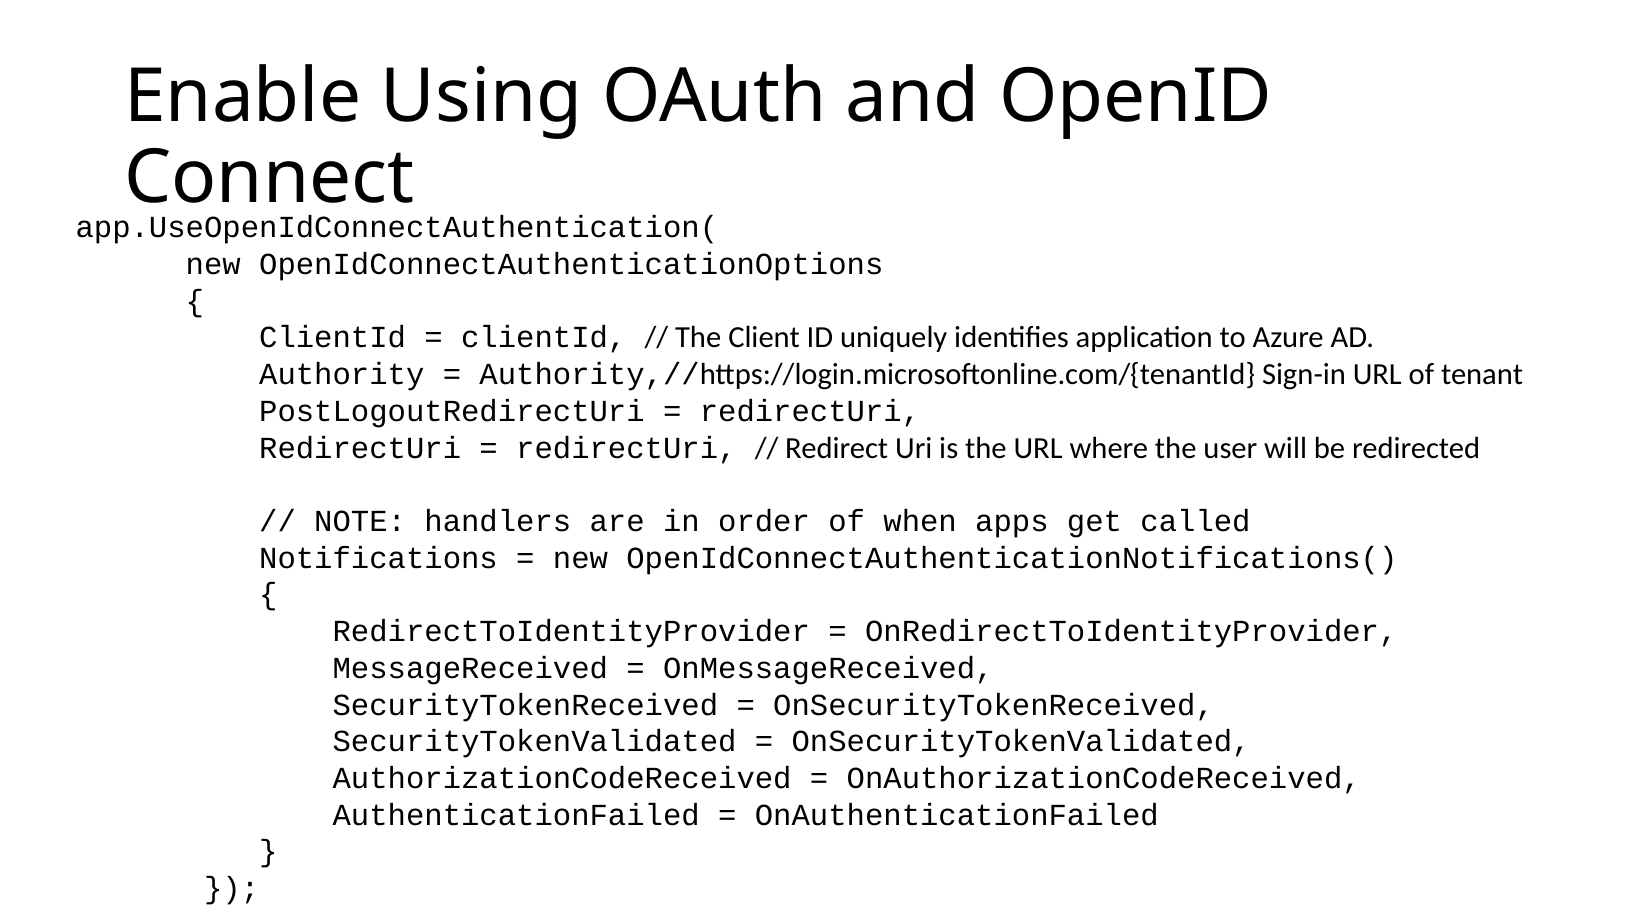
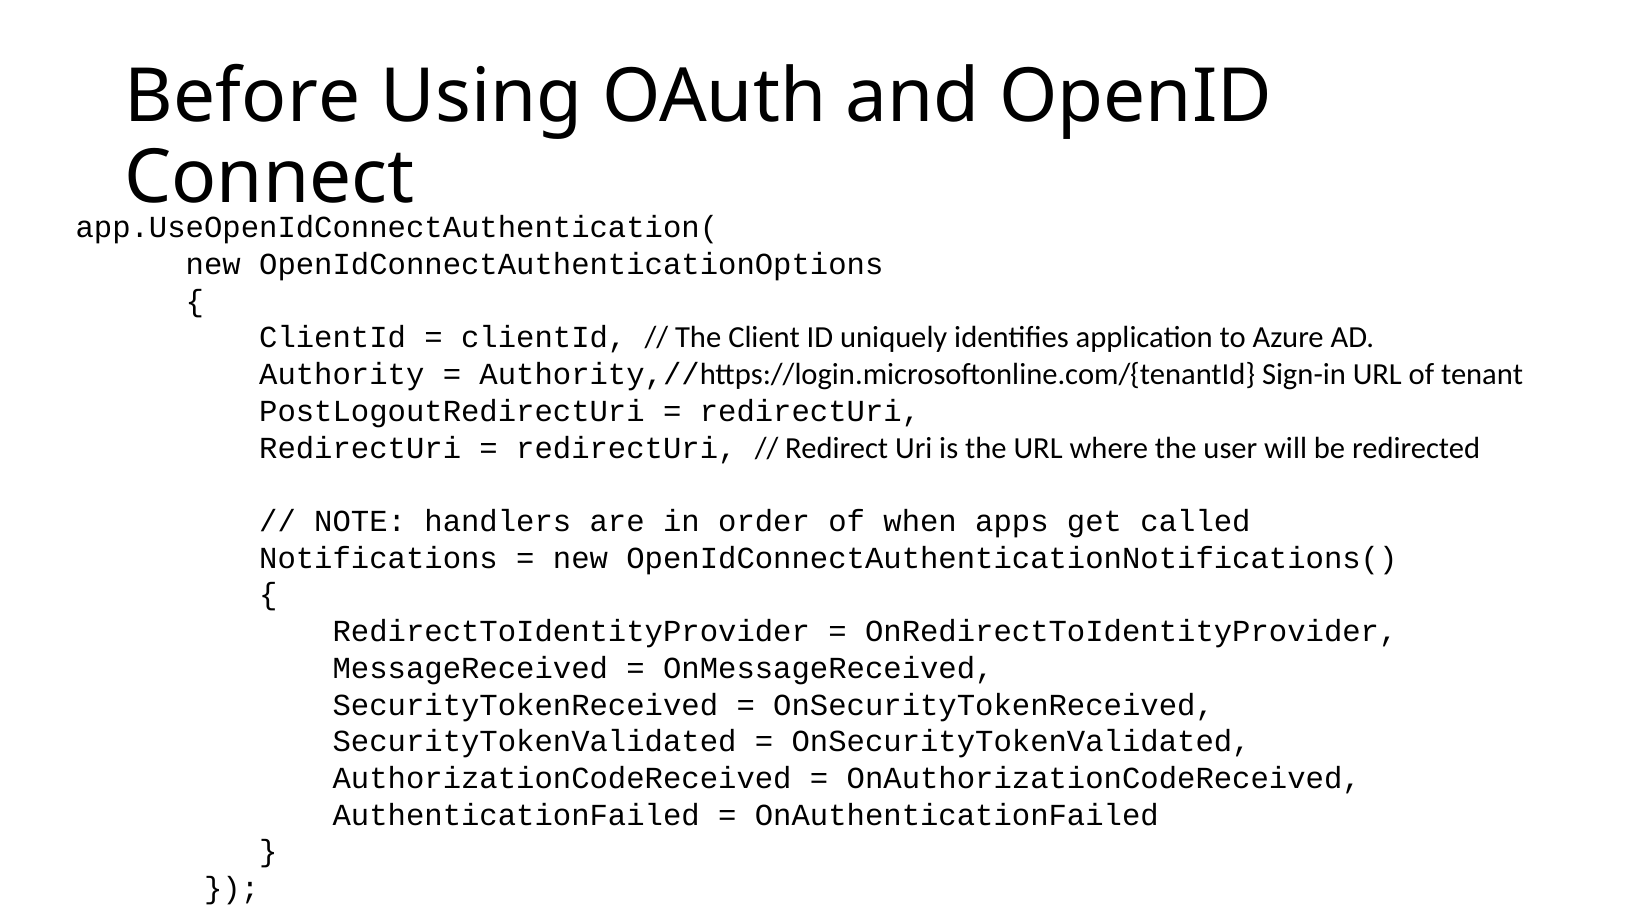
Enable: Enable -> Before
